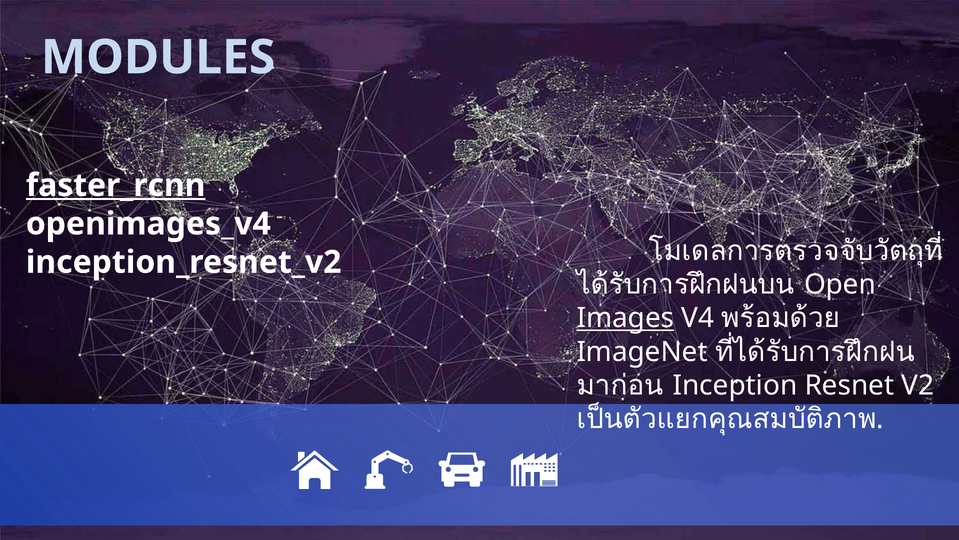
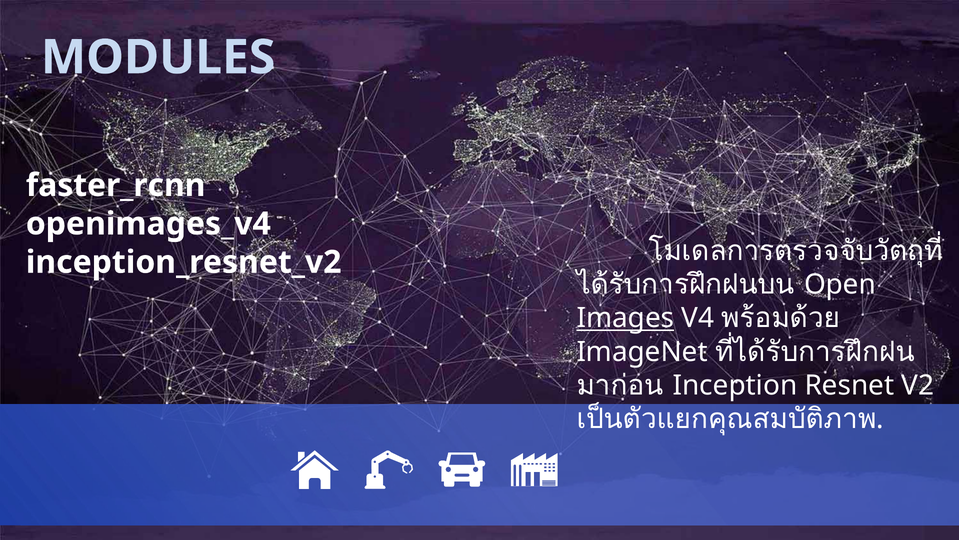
faster_rcnn underline: present -> none
